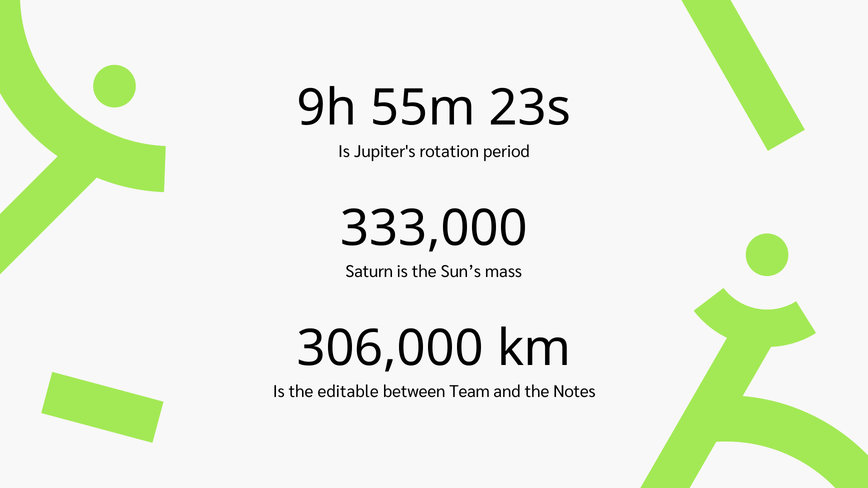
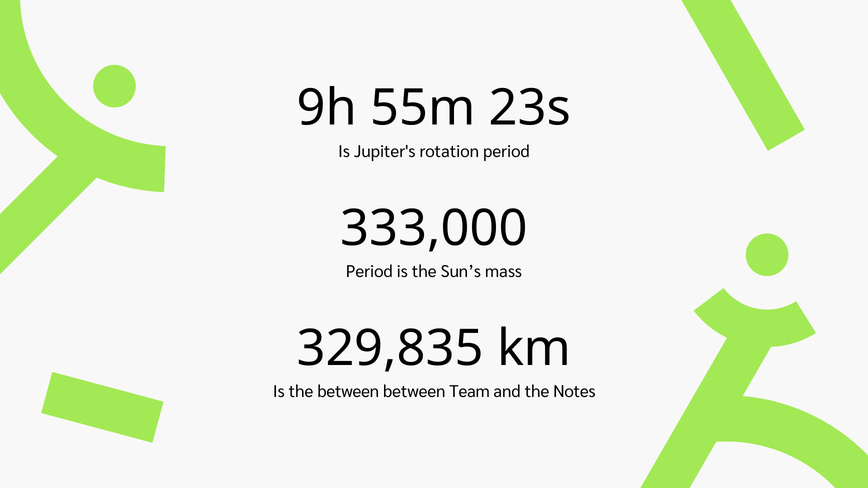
Saturn at (369, 272): Saturn -> Period
306,000: 306,000 -> 329,835
the editable: editable -> between
